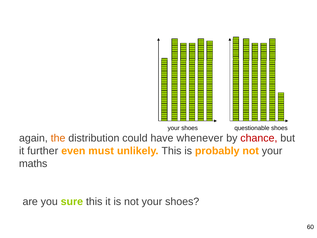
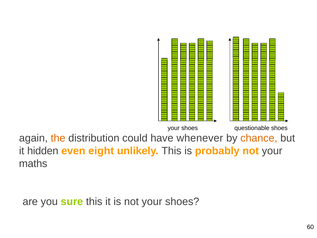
chance colour: red -> orange
further: further -> hidden
must: must -> eight
